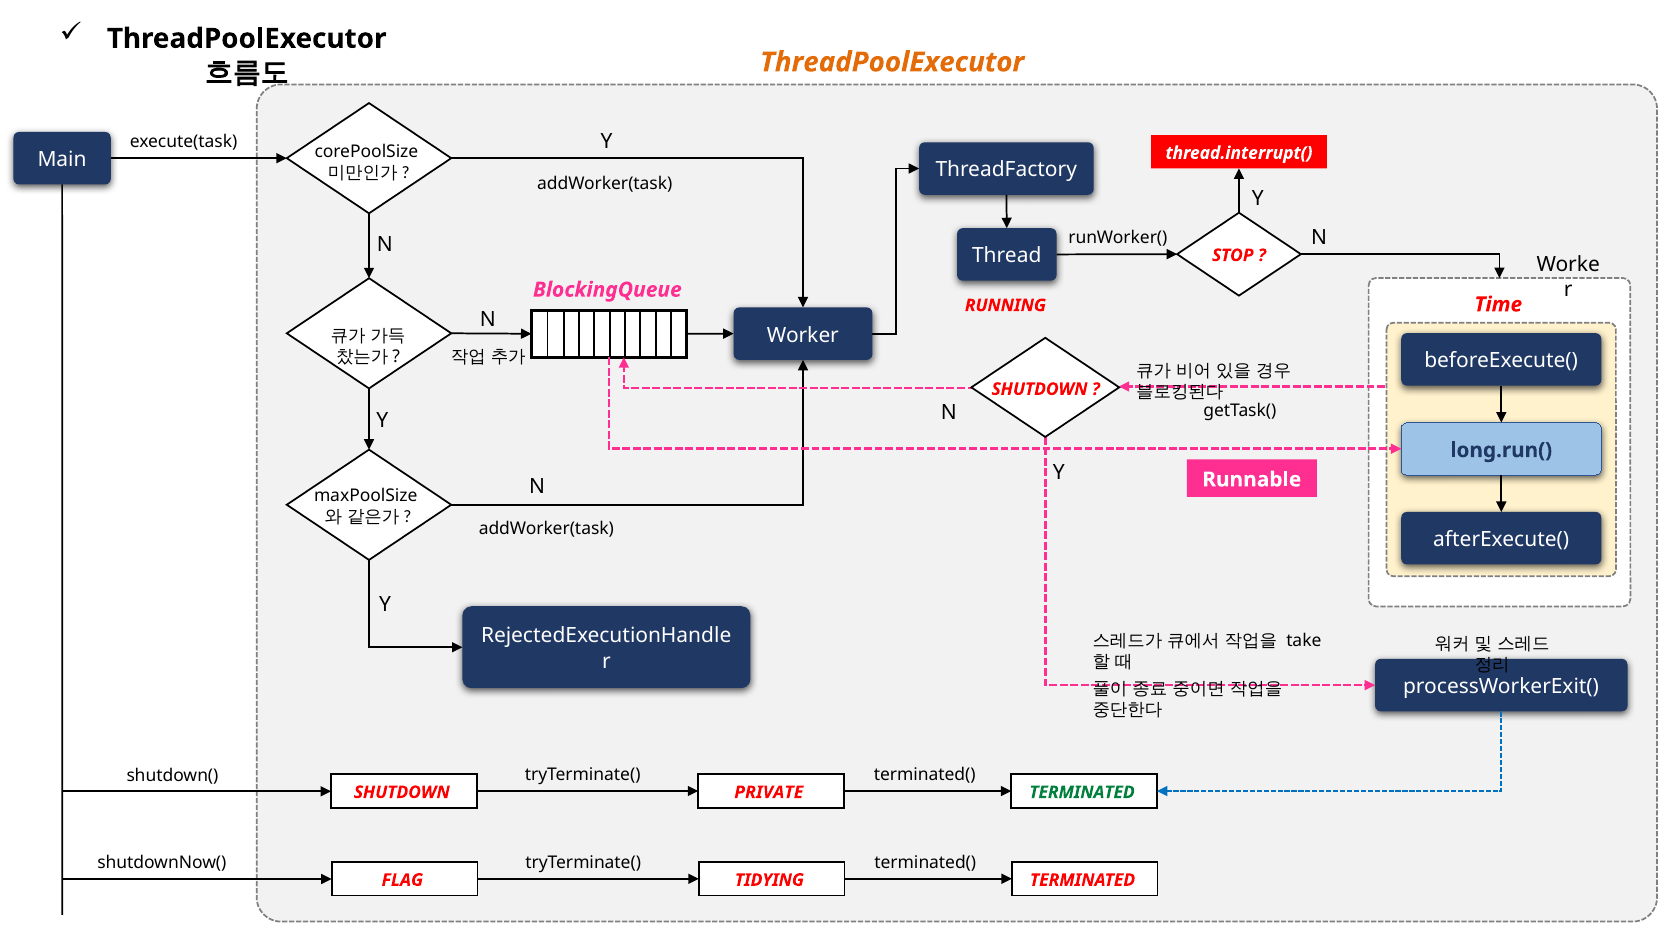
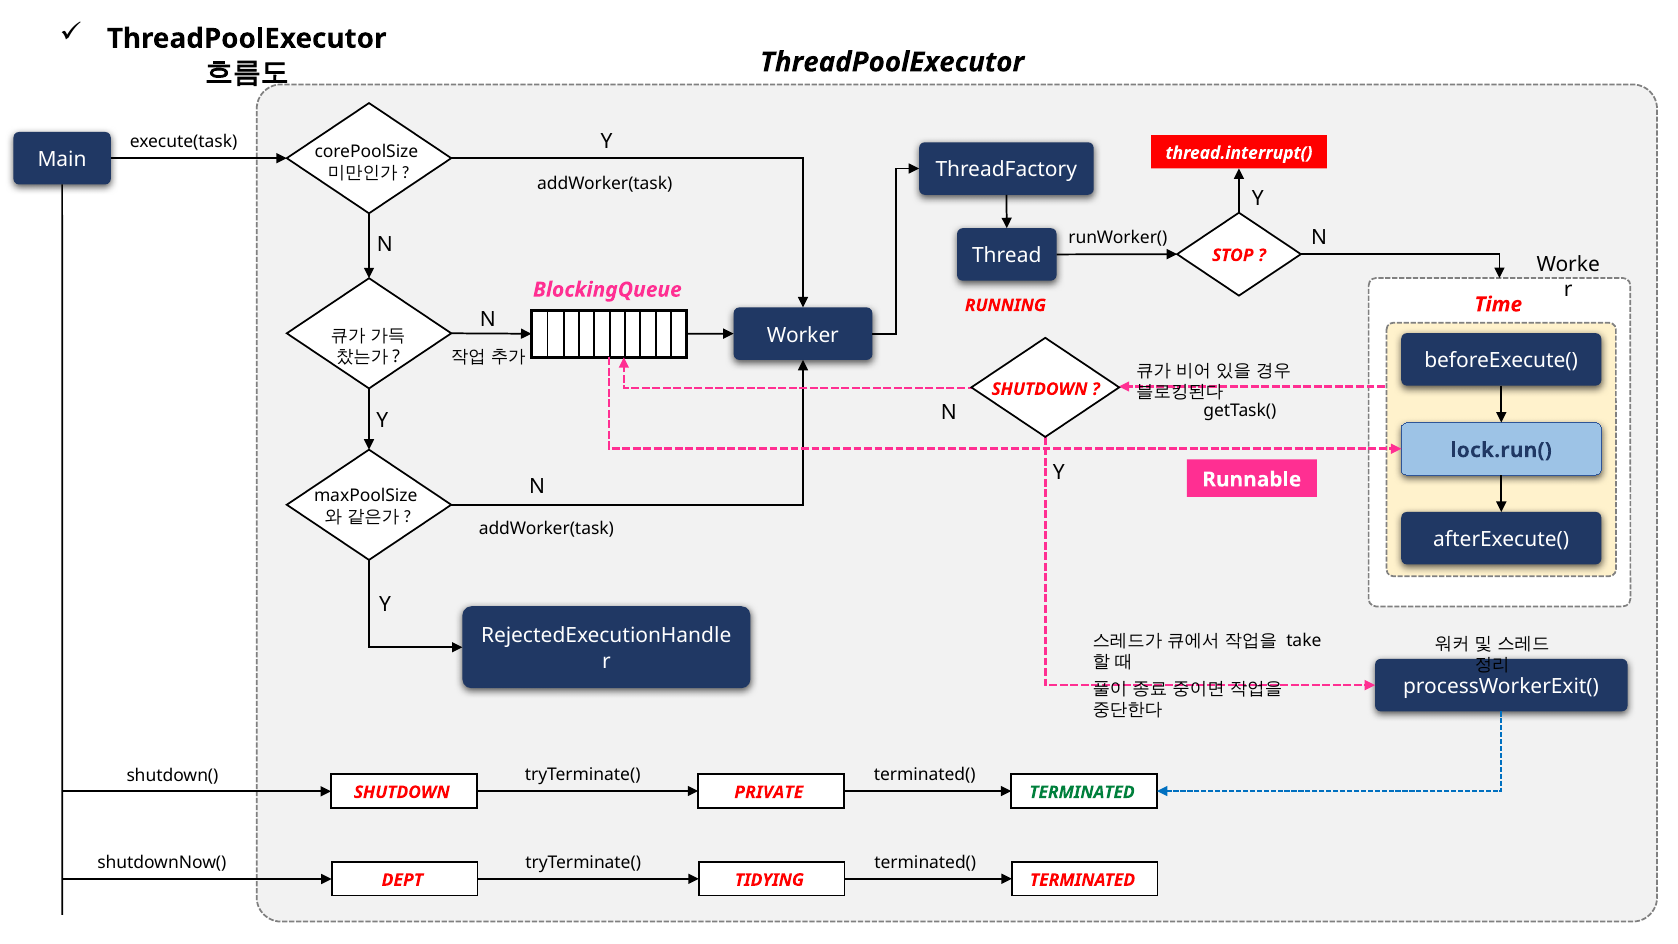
ThreadPoolExecutor at (892, 62) colour: orange -> black
long.run(: long.run( -> lock.run(
FLAG: FLAG -> DEPT
